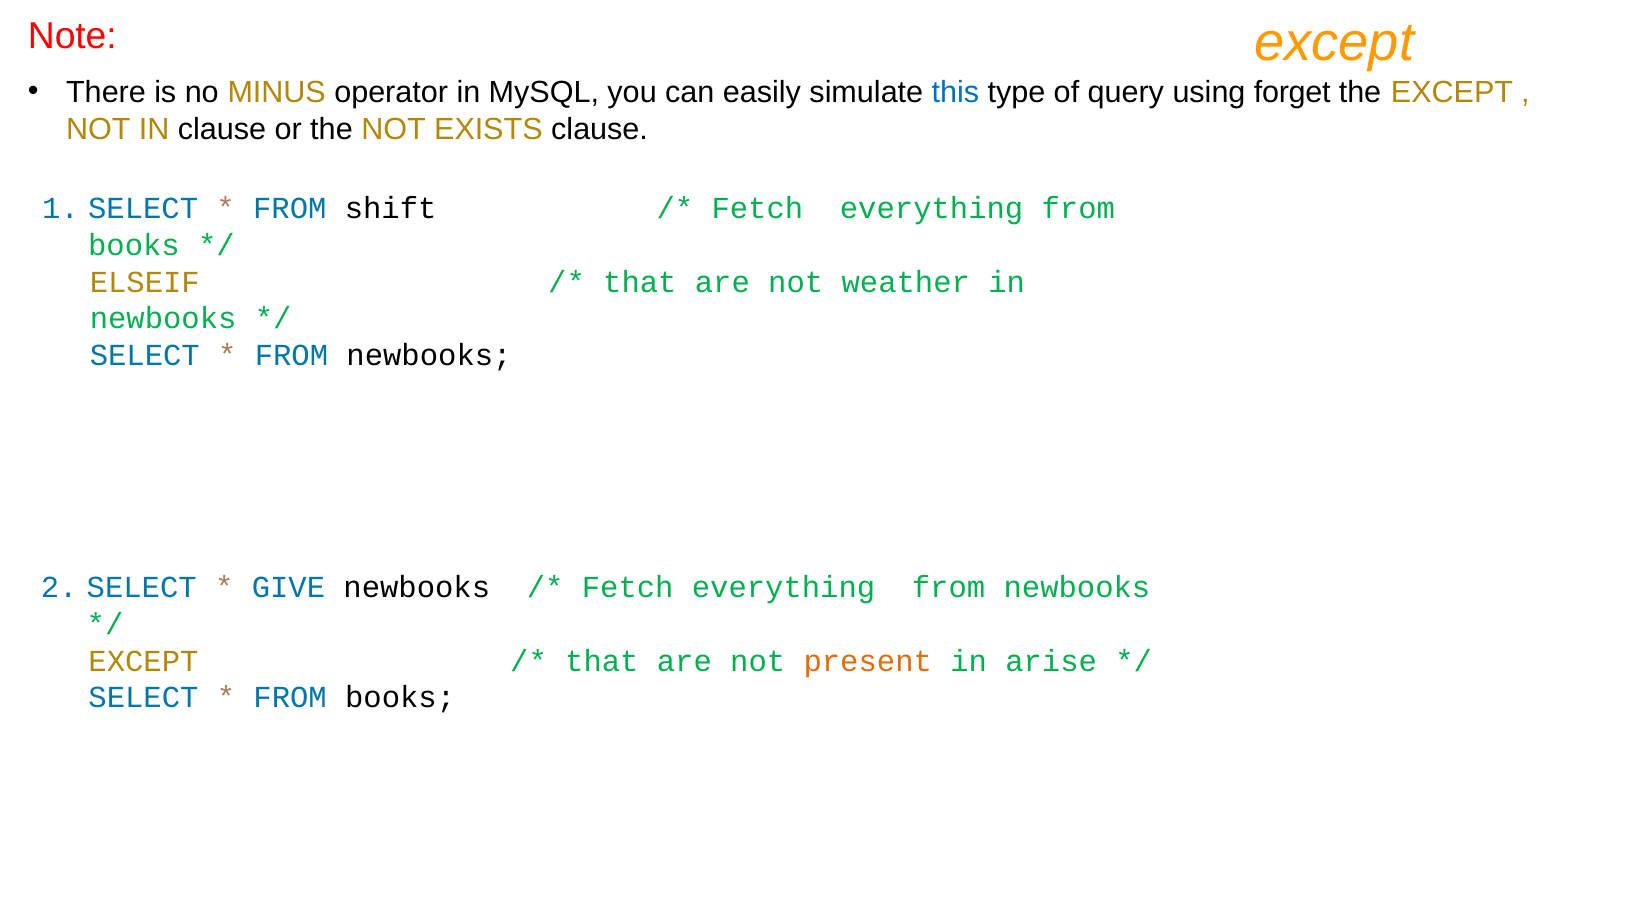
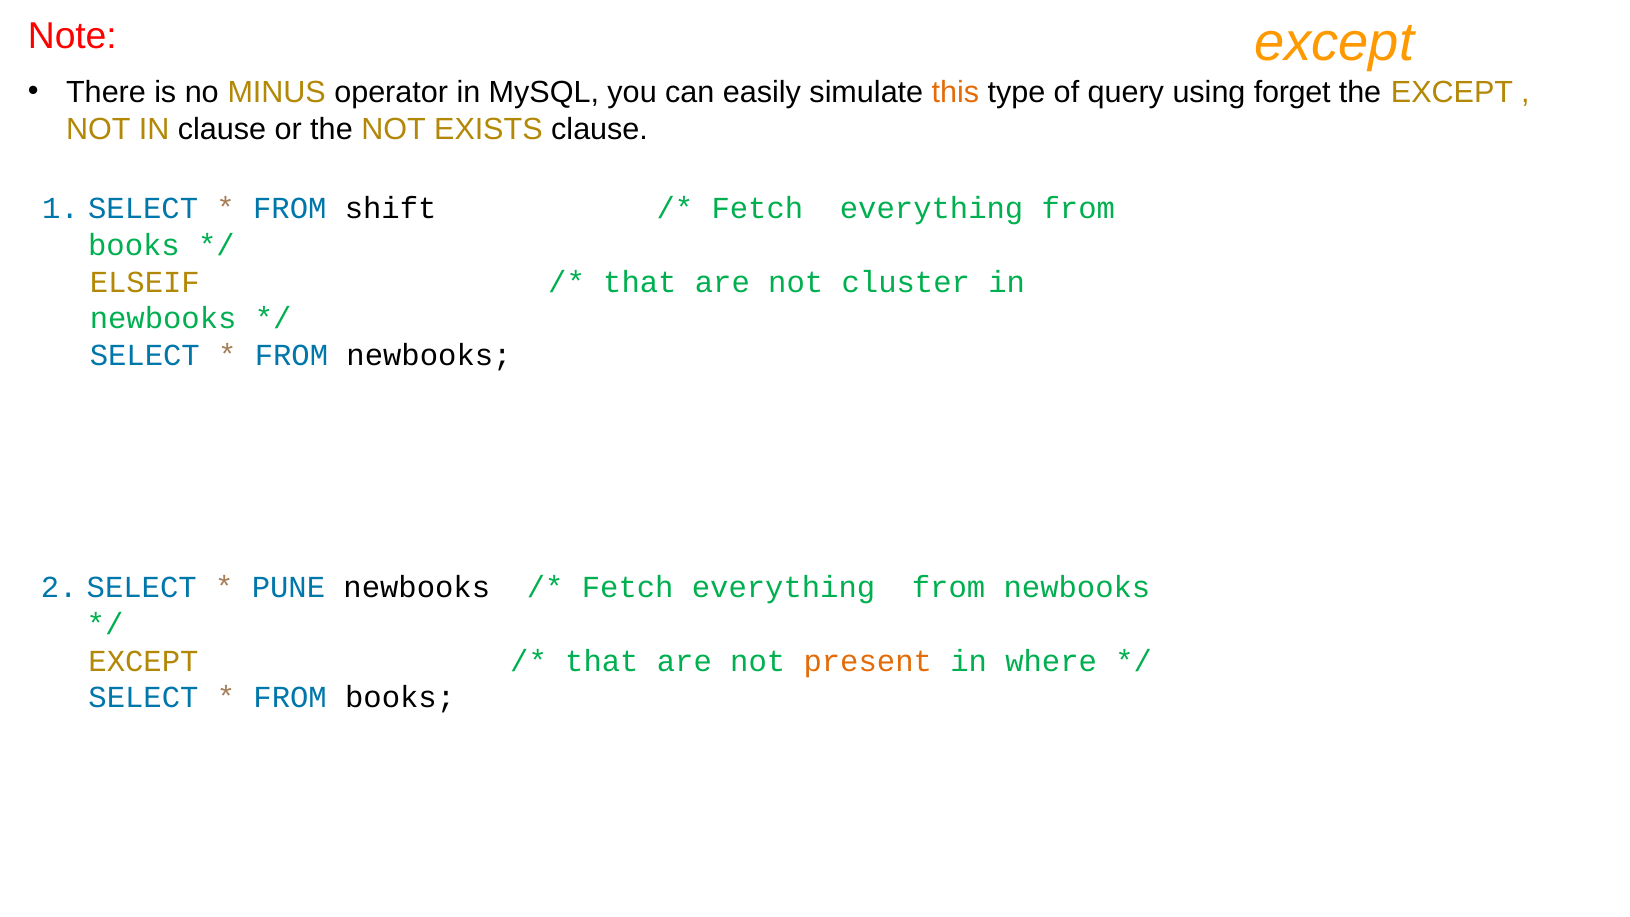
this colour: blue -> orange
weather: weather -> cluster
GIVE: GIVE -> PUNE
arise: arise -> where
